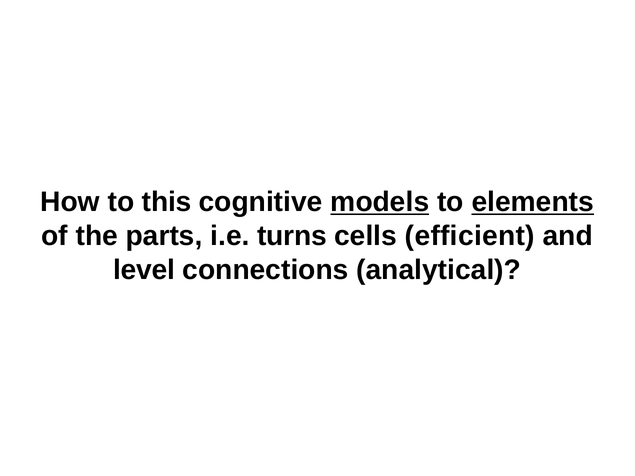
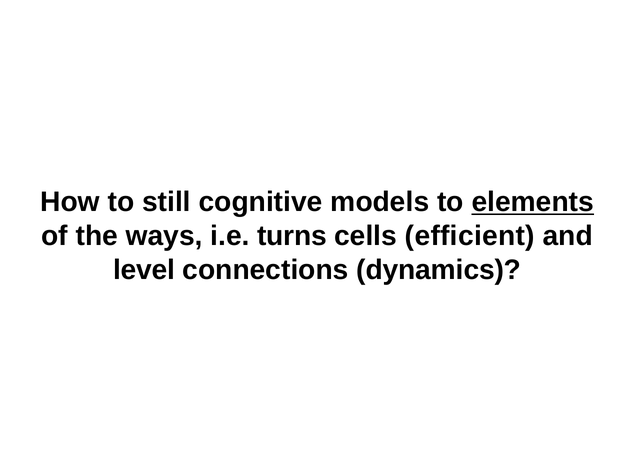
this: this -> still
models underline: present -> none
parts: parts -> ways
analytical: analytical -> dynamics
